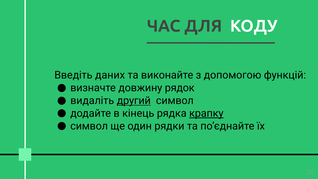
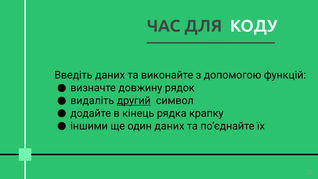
крапку underline: present -> none
символ at (89, 126): символ -> іншими
один рядки: рядки -> даних
